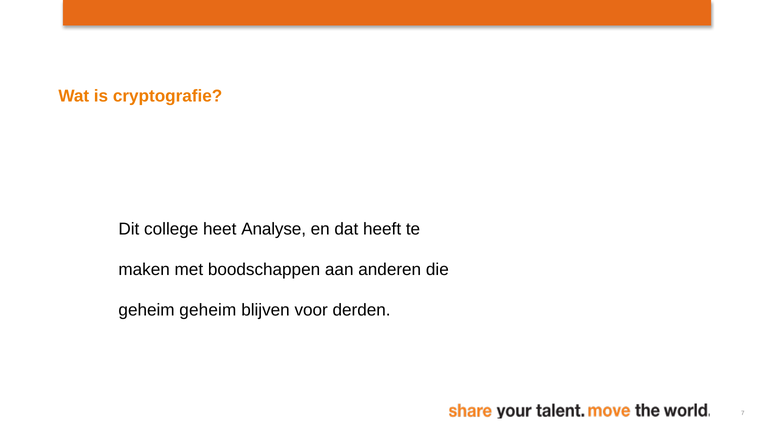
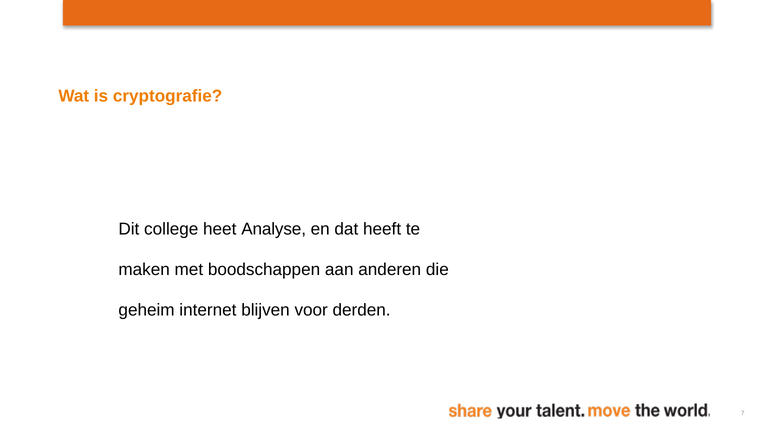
geheim geheim: geheim -> internet
